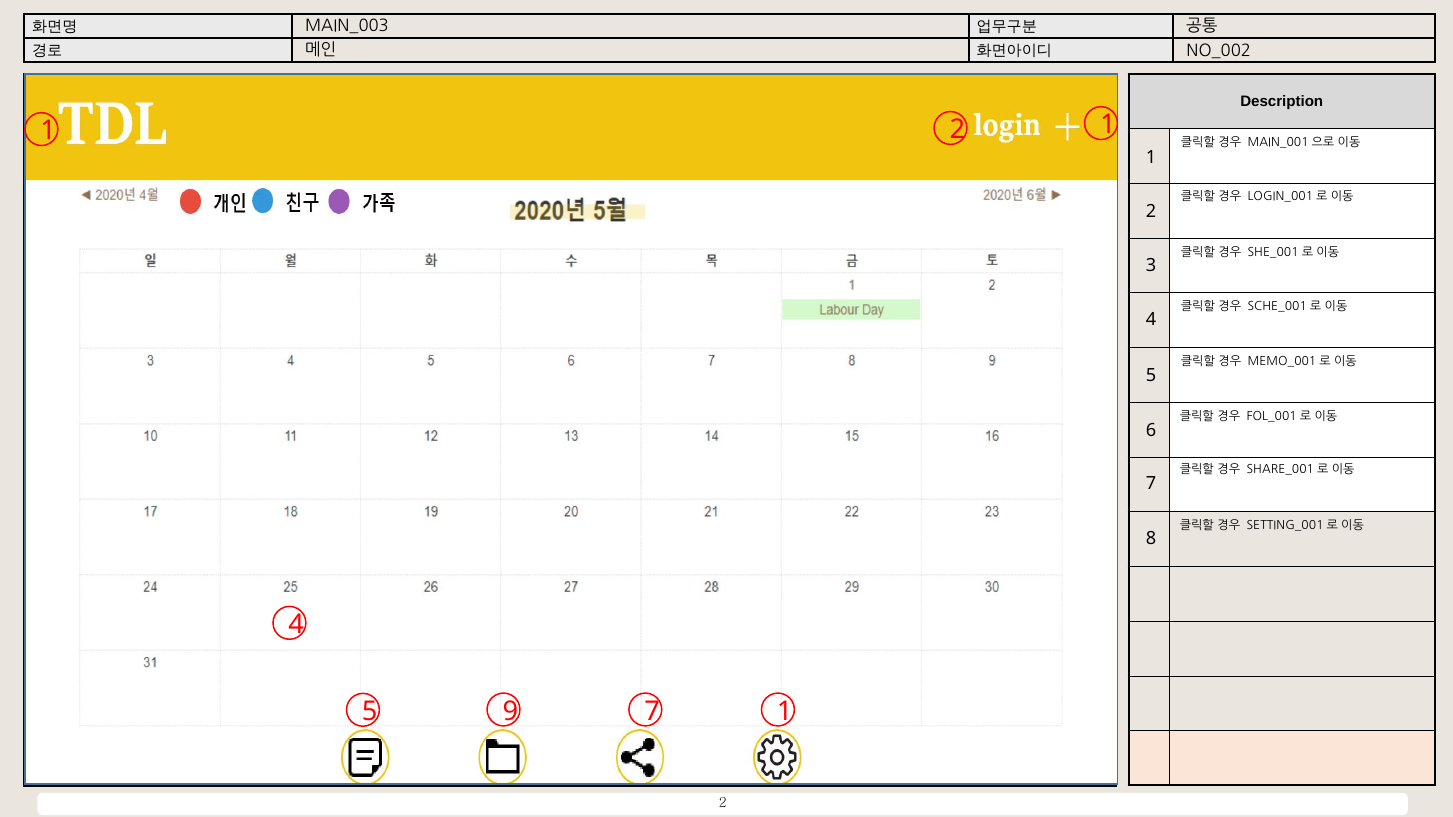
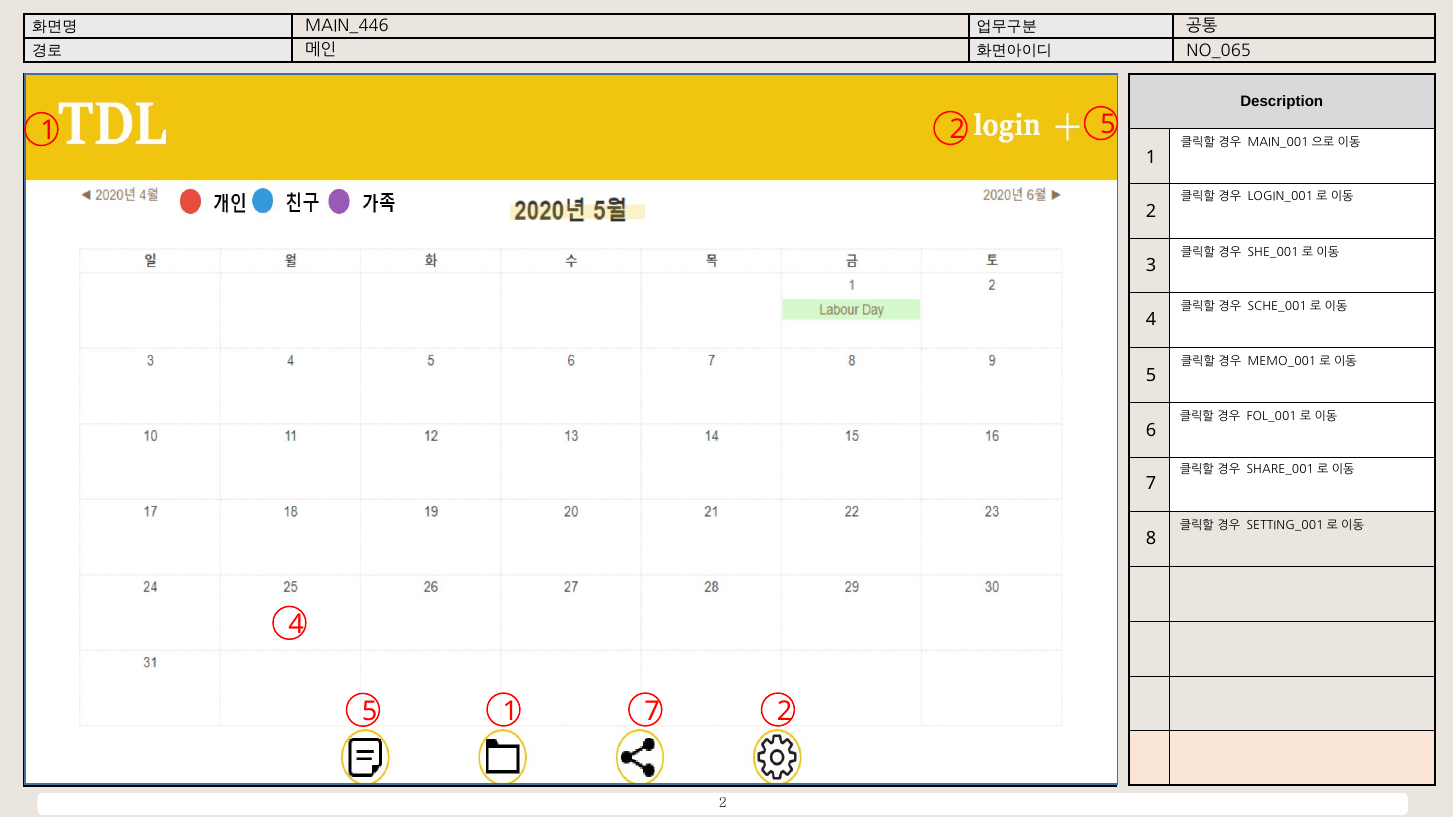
MAIN_003: MAIN_003 -> MAIN_446
NO_002: NO_002 -> NO_065
2 1: 1 -> 5
5 9: 9 -> 1
7 1: 1 -> 2
